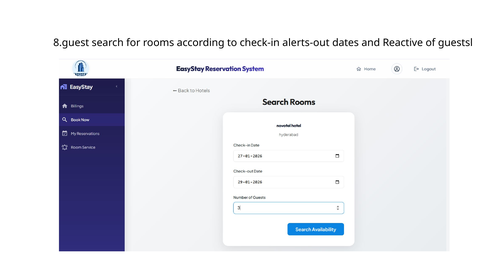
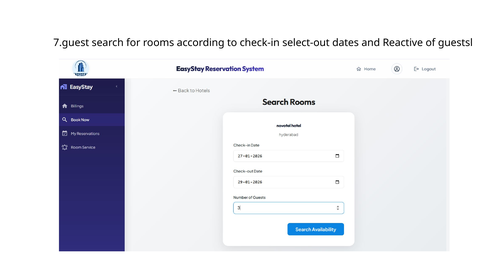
8.guest: 8.guest -> 7.guest
alerts-out: alerts-out -> select-out
